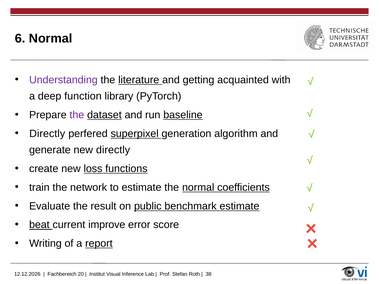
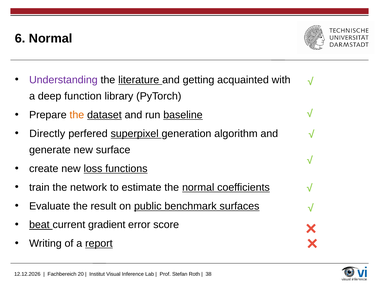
the at (77, 115) colour: purple -> orange
new directly: directly -> surface
benchmark estimate: estimate -> surfaces
improve: improve -> gradient
